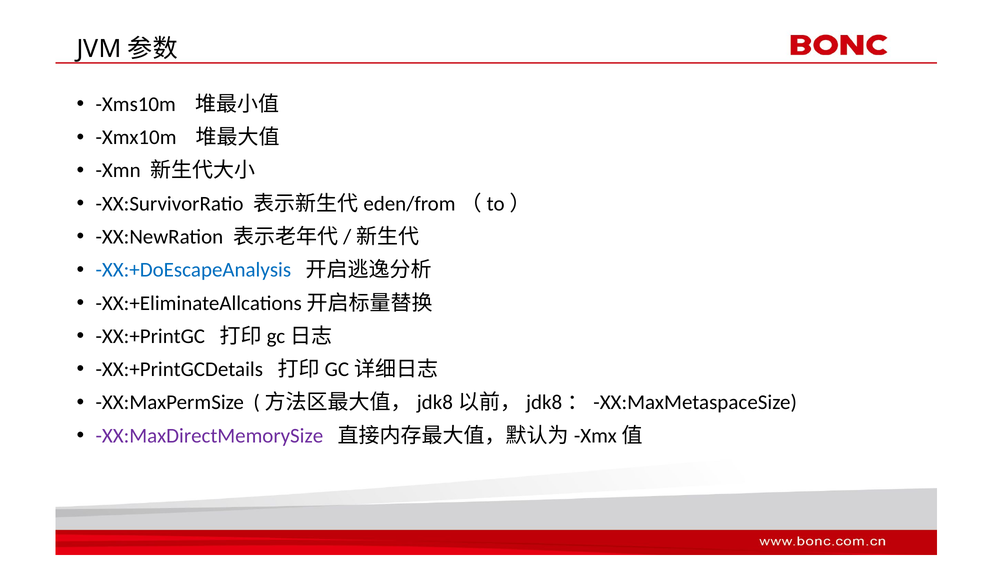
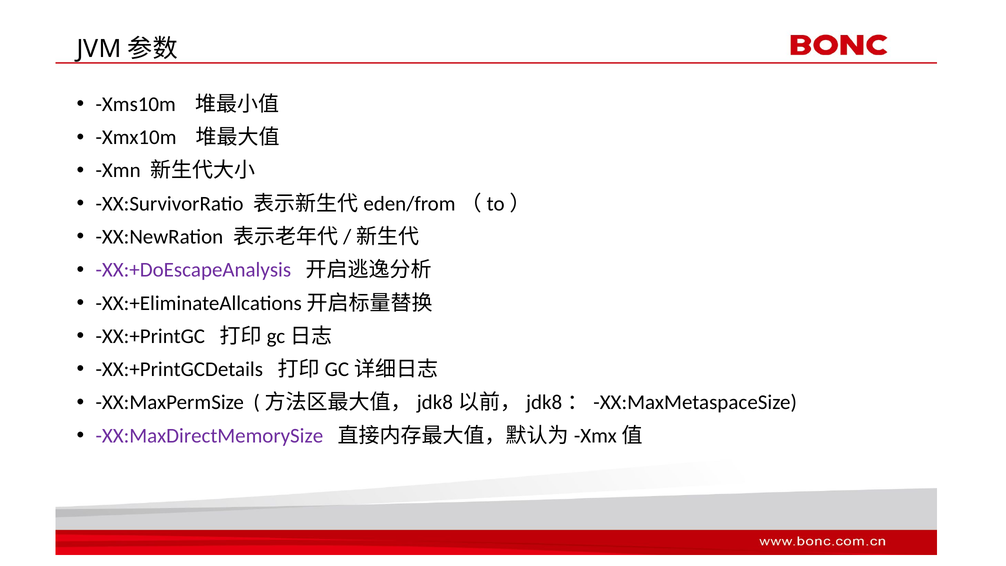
XX:+DoEscapeAnalysis colour: blue -> purple
